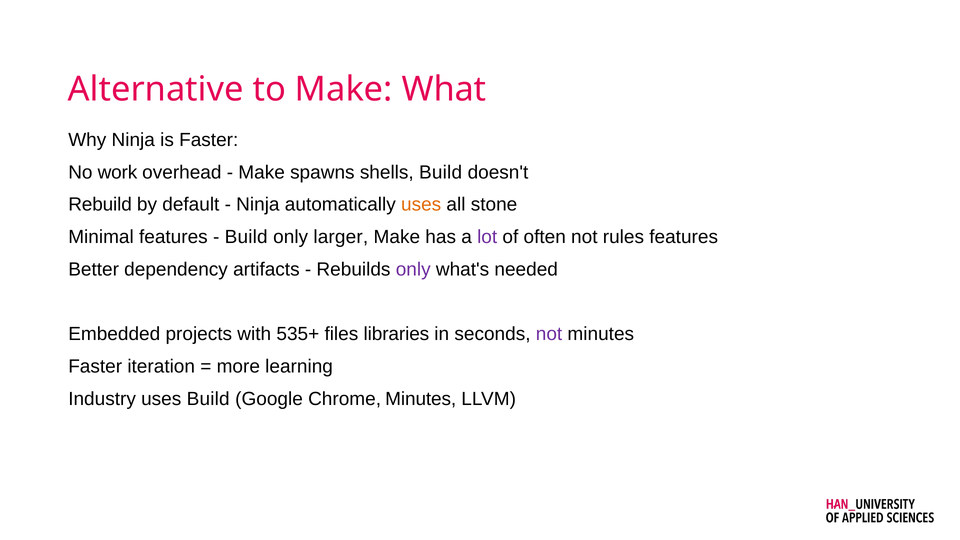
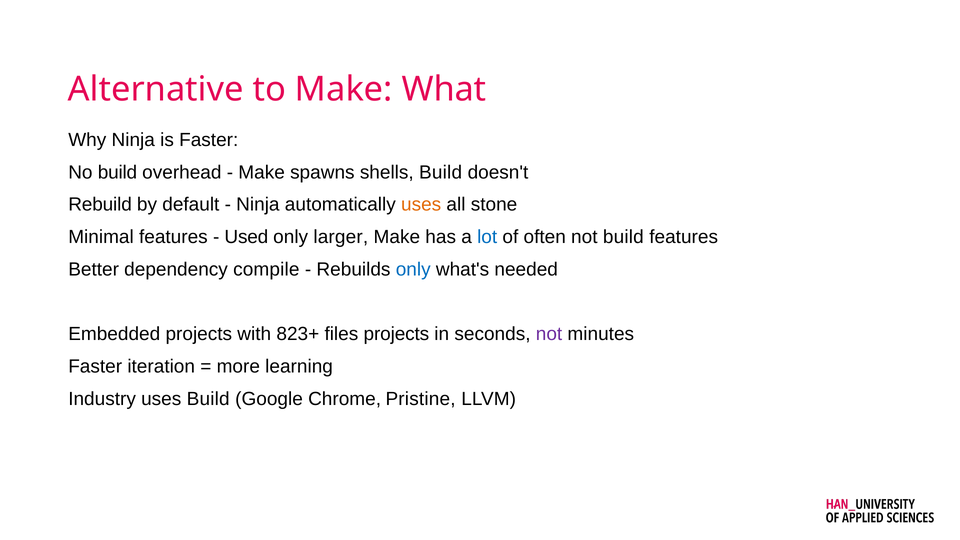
No work: work -> build
Build at (246, 237): Build -> Used
lot colour: purple -> blue
not rules: rules -> build
artifacts: artifacts -> compile
only at (413, 269) colour: purple -> blue
535+: 535+ -> 823+
files libraries: libraries -> projects
Chrome Minutes: Minutes -> Pristine
